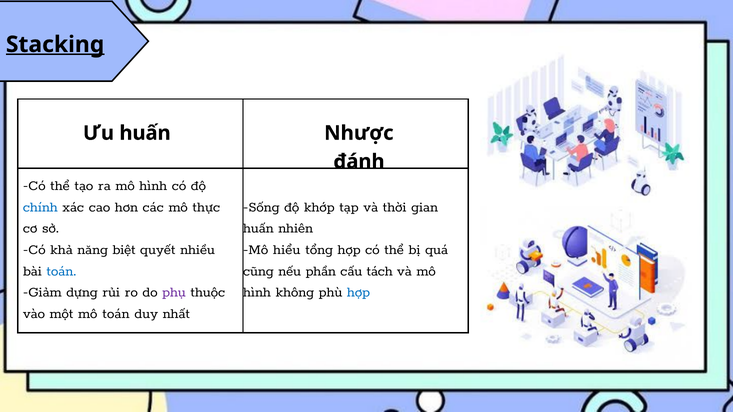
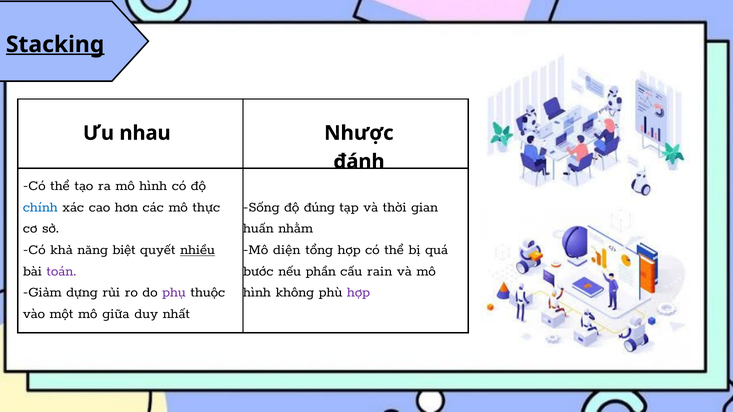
Ưu huấn: huấn -> nhau
khớp: khớp -> đúng
nhiên: nhiên -> nhằm
nhiều underline: none -> present
hiểu: hiểu -> diện
toán at (62, 271) colour: blue -> purple
cũng: cũng -> bước
tách: tách -> rain
hợp at (358, 292) colour: blue -> purple
mô toán: toán -> giữa
